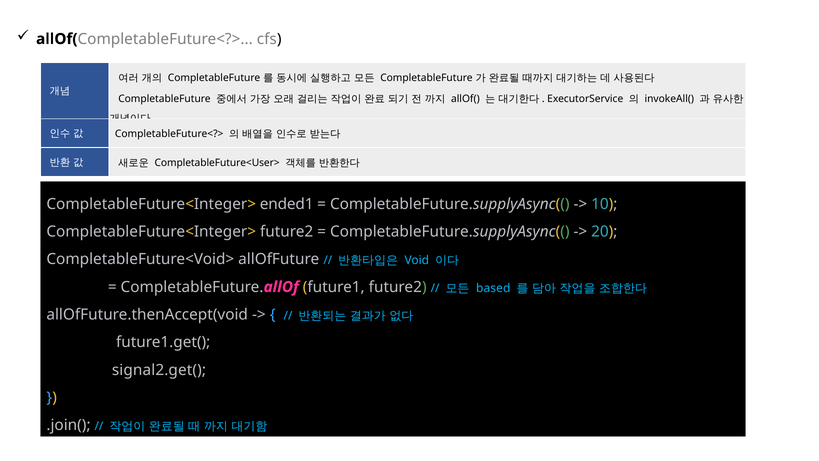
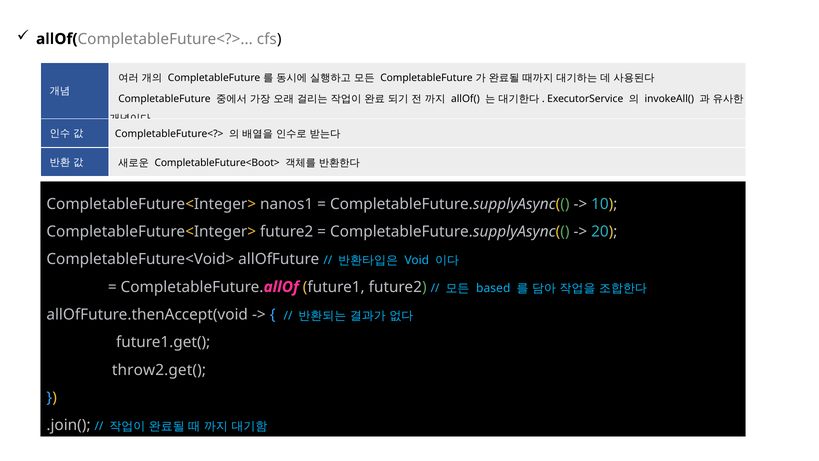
CompletableFuture<User>: CompletableFuture<User> -> CompletableFuture<Boot>
ended1: ended1 -> nanos1
signal2.get(: signal2.get( -> throw2.get(
